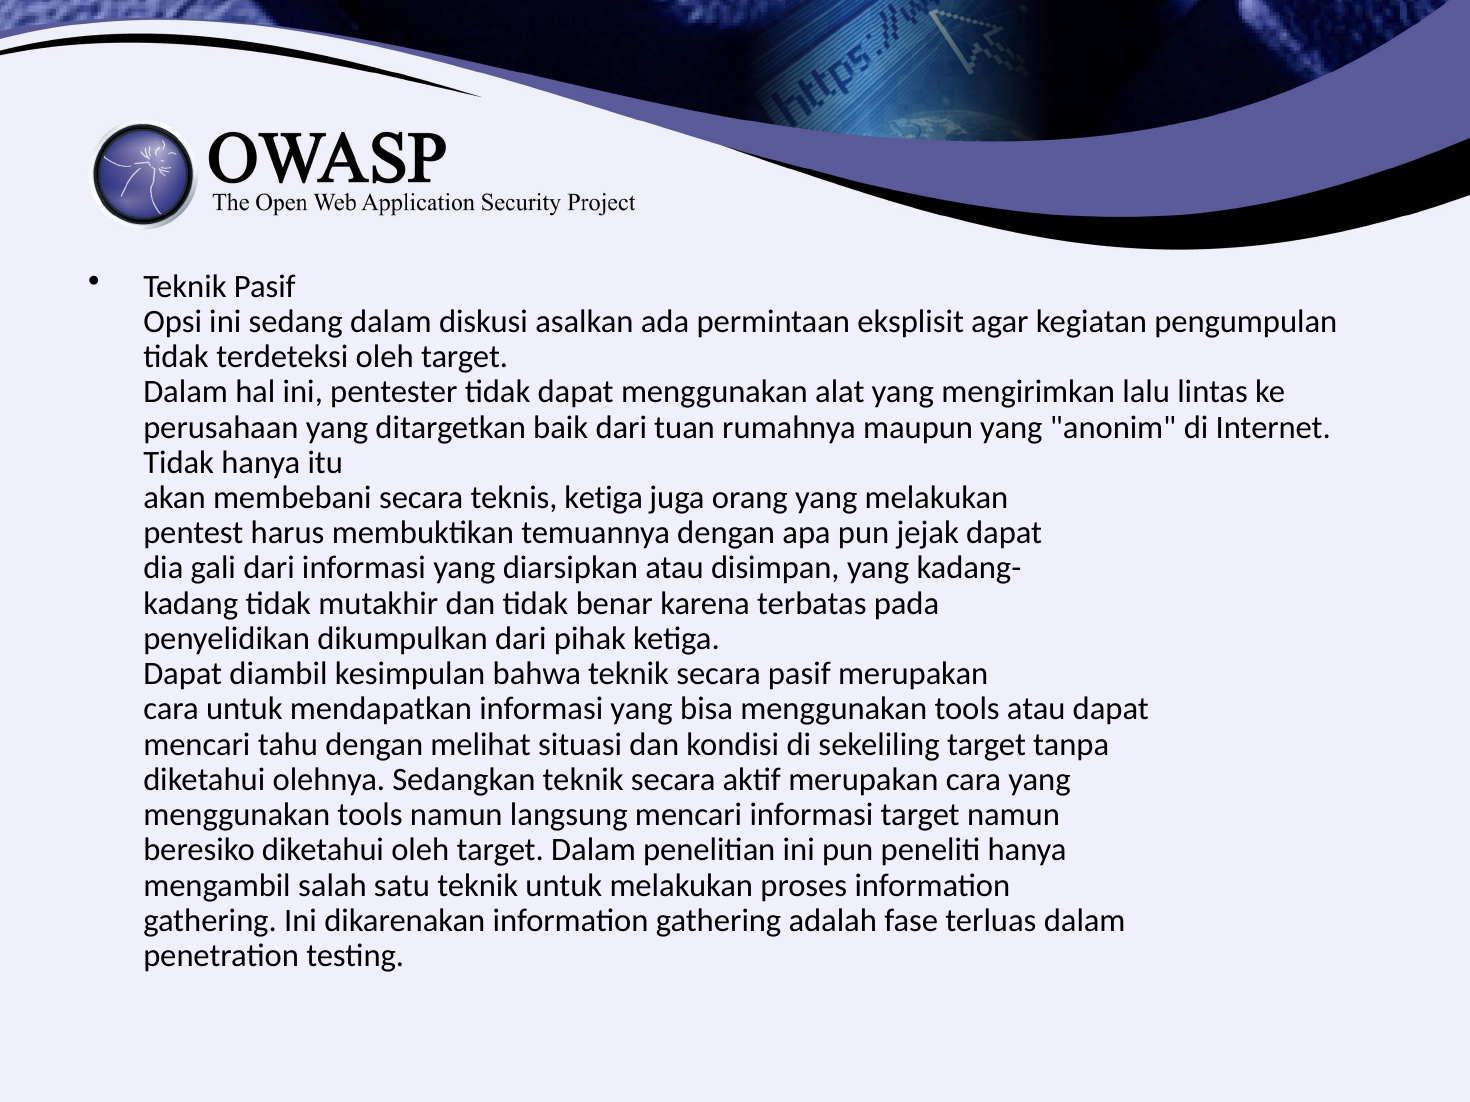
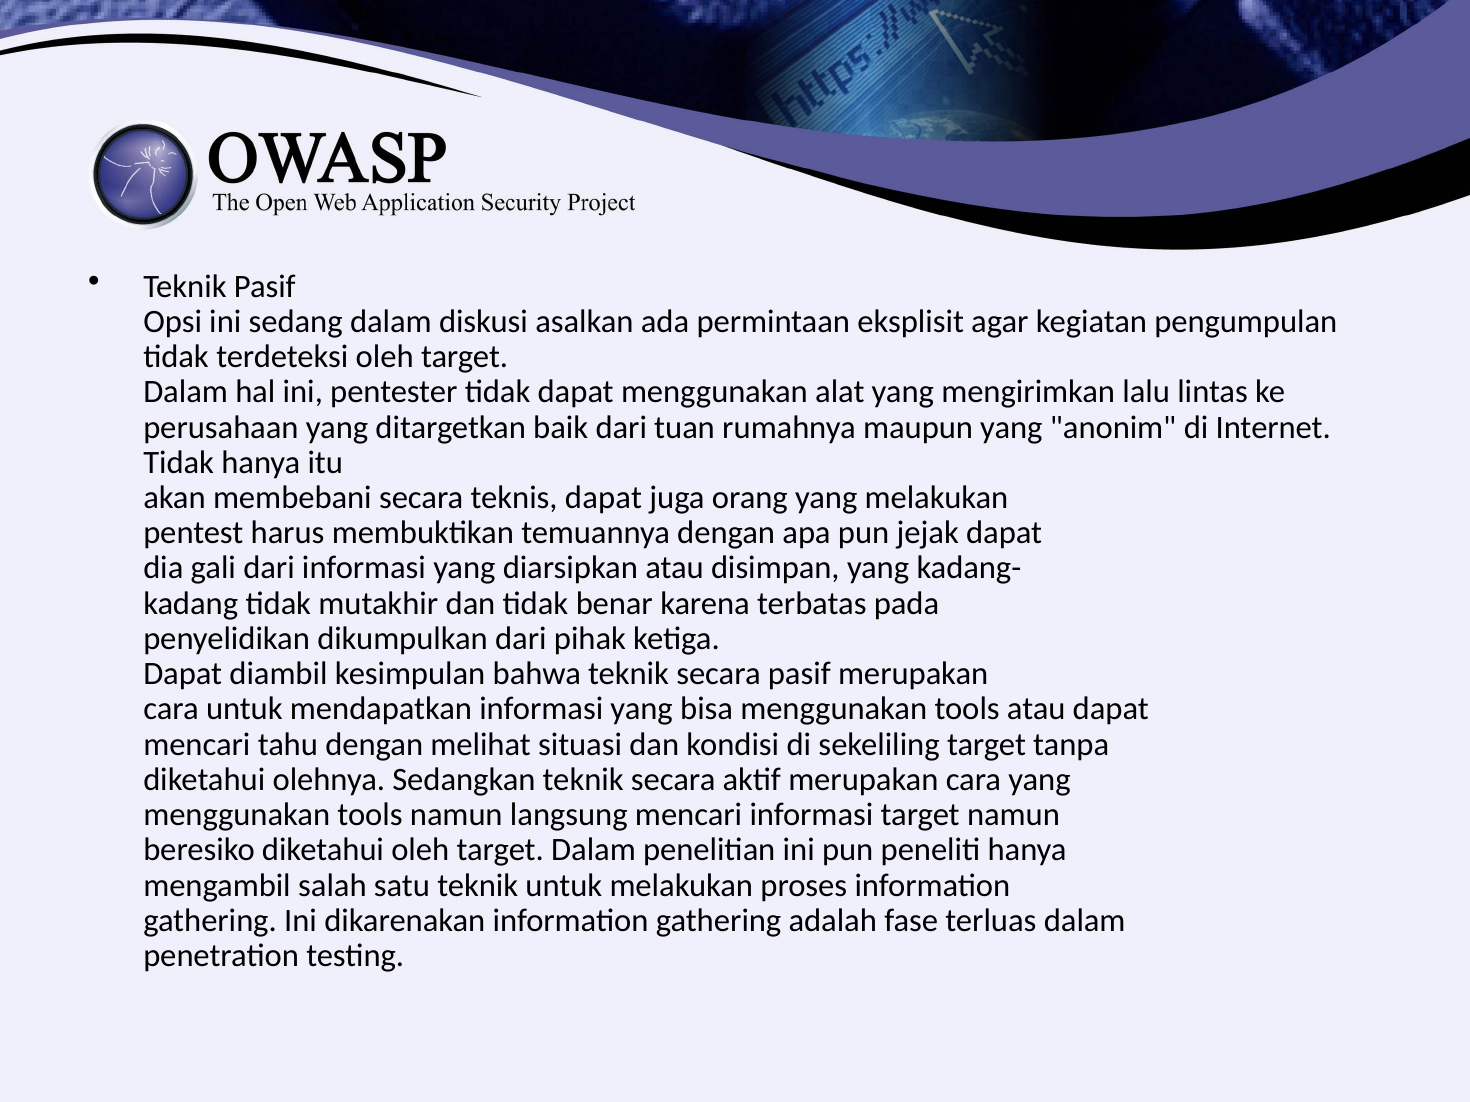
teknis ketiga: ketiga -> dapat
